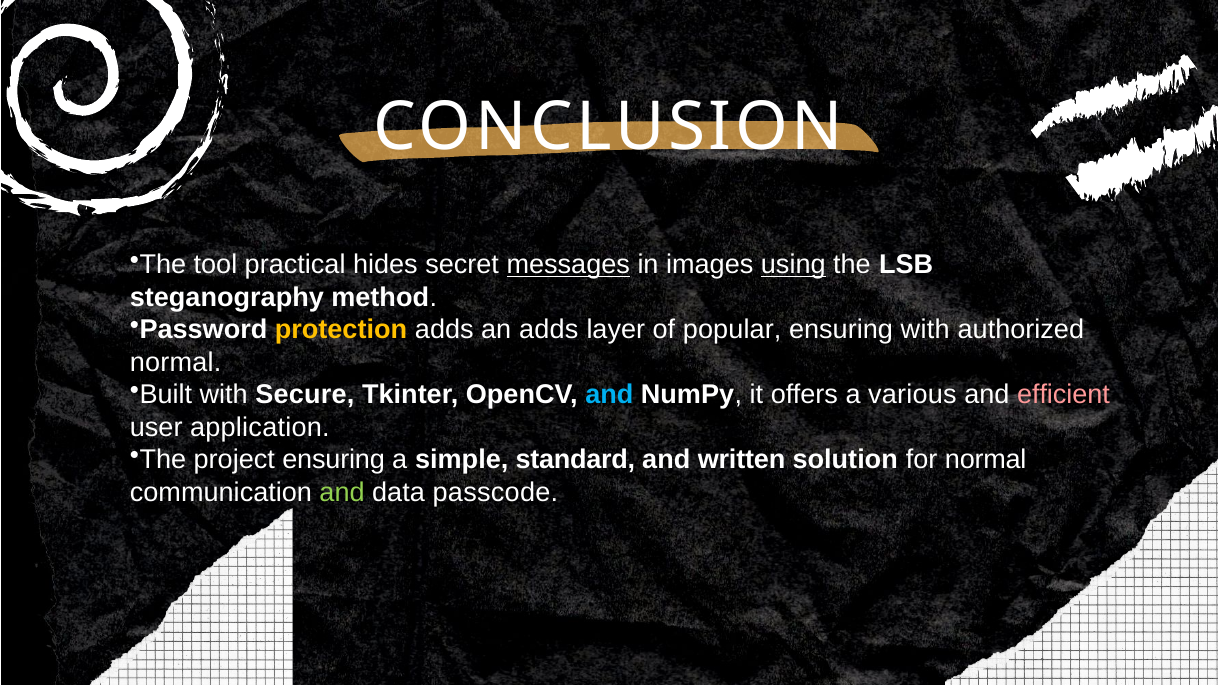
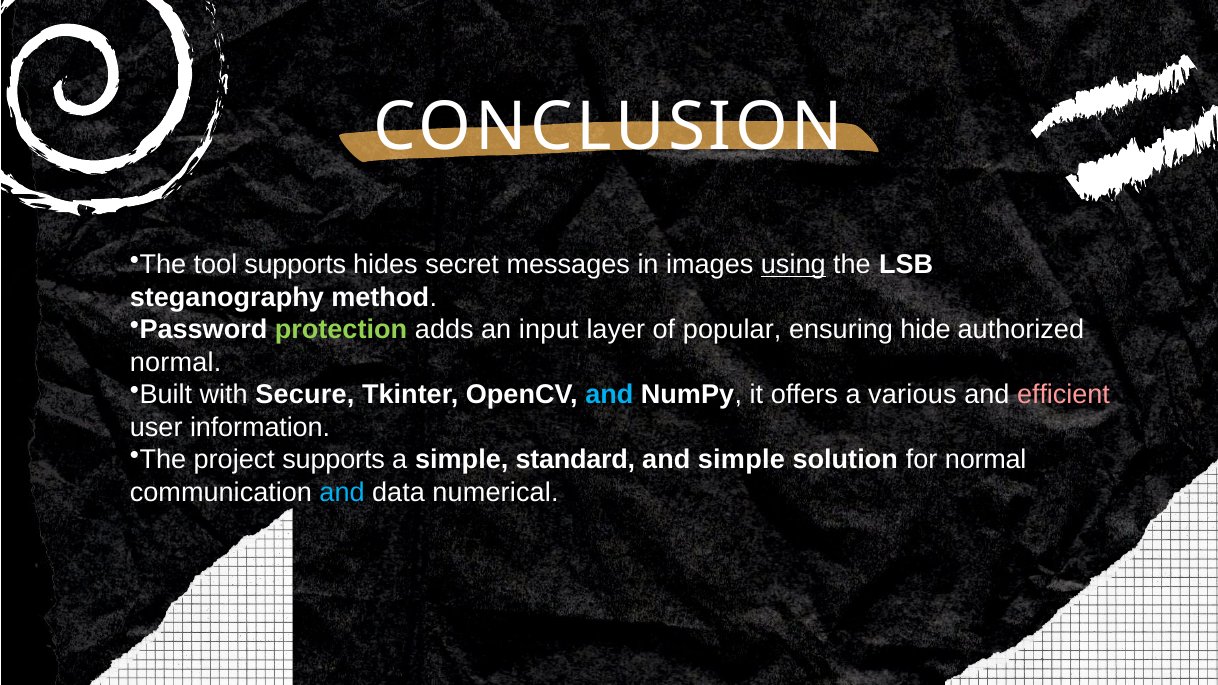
tool practical: practical -> supports
messages underline: present -> none
protection colour: yellow -> light green
an adds: adds -> input
ensuring with: with -> hide
application: application -> information
project ensuring: ensuring -> supports
and written: written -> simple
and at (342, 492) colour: light green -> light blue
passcode: passcode -> numerical
